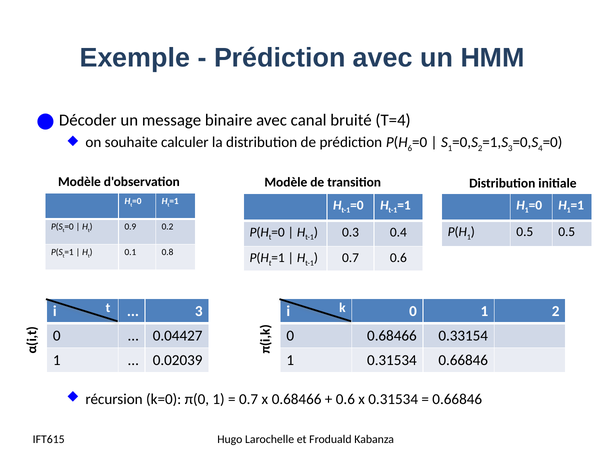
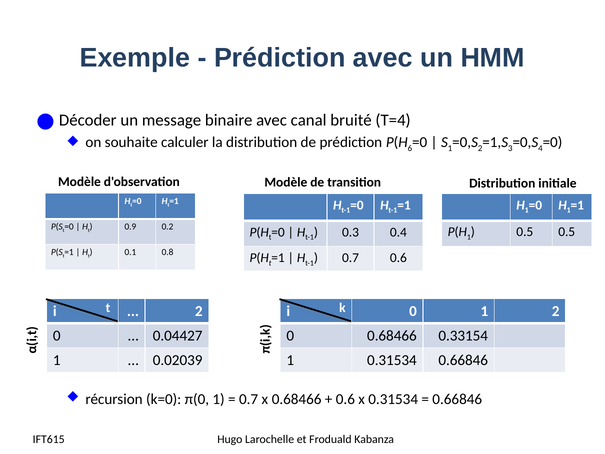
3 at (199, 311): 3 -> 2
